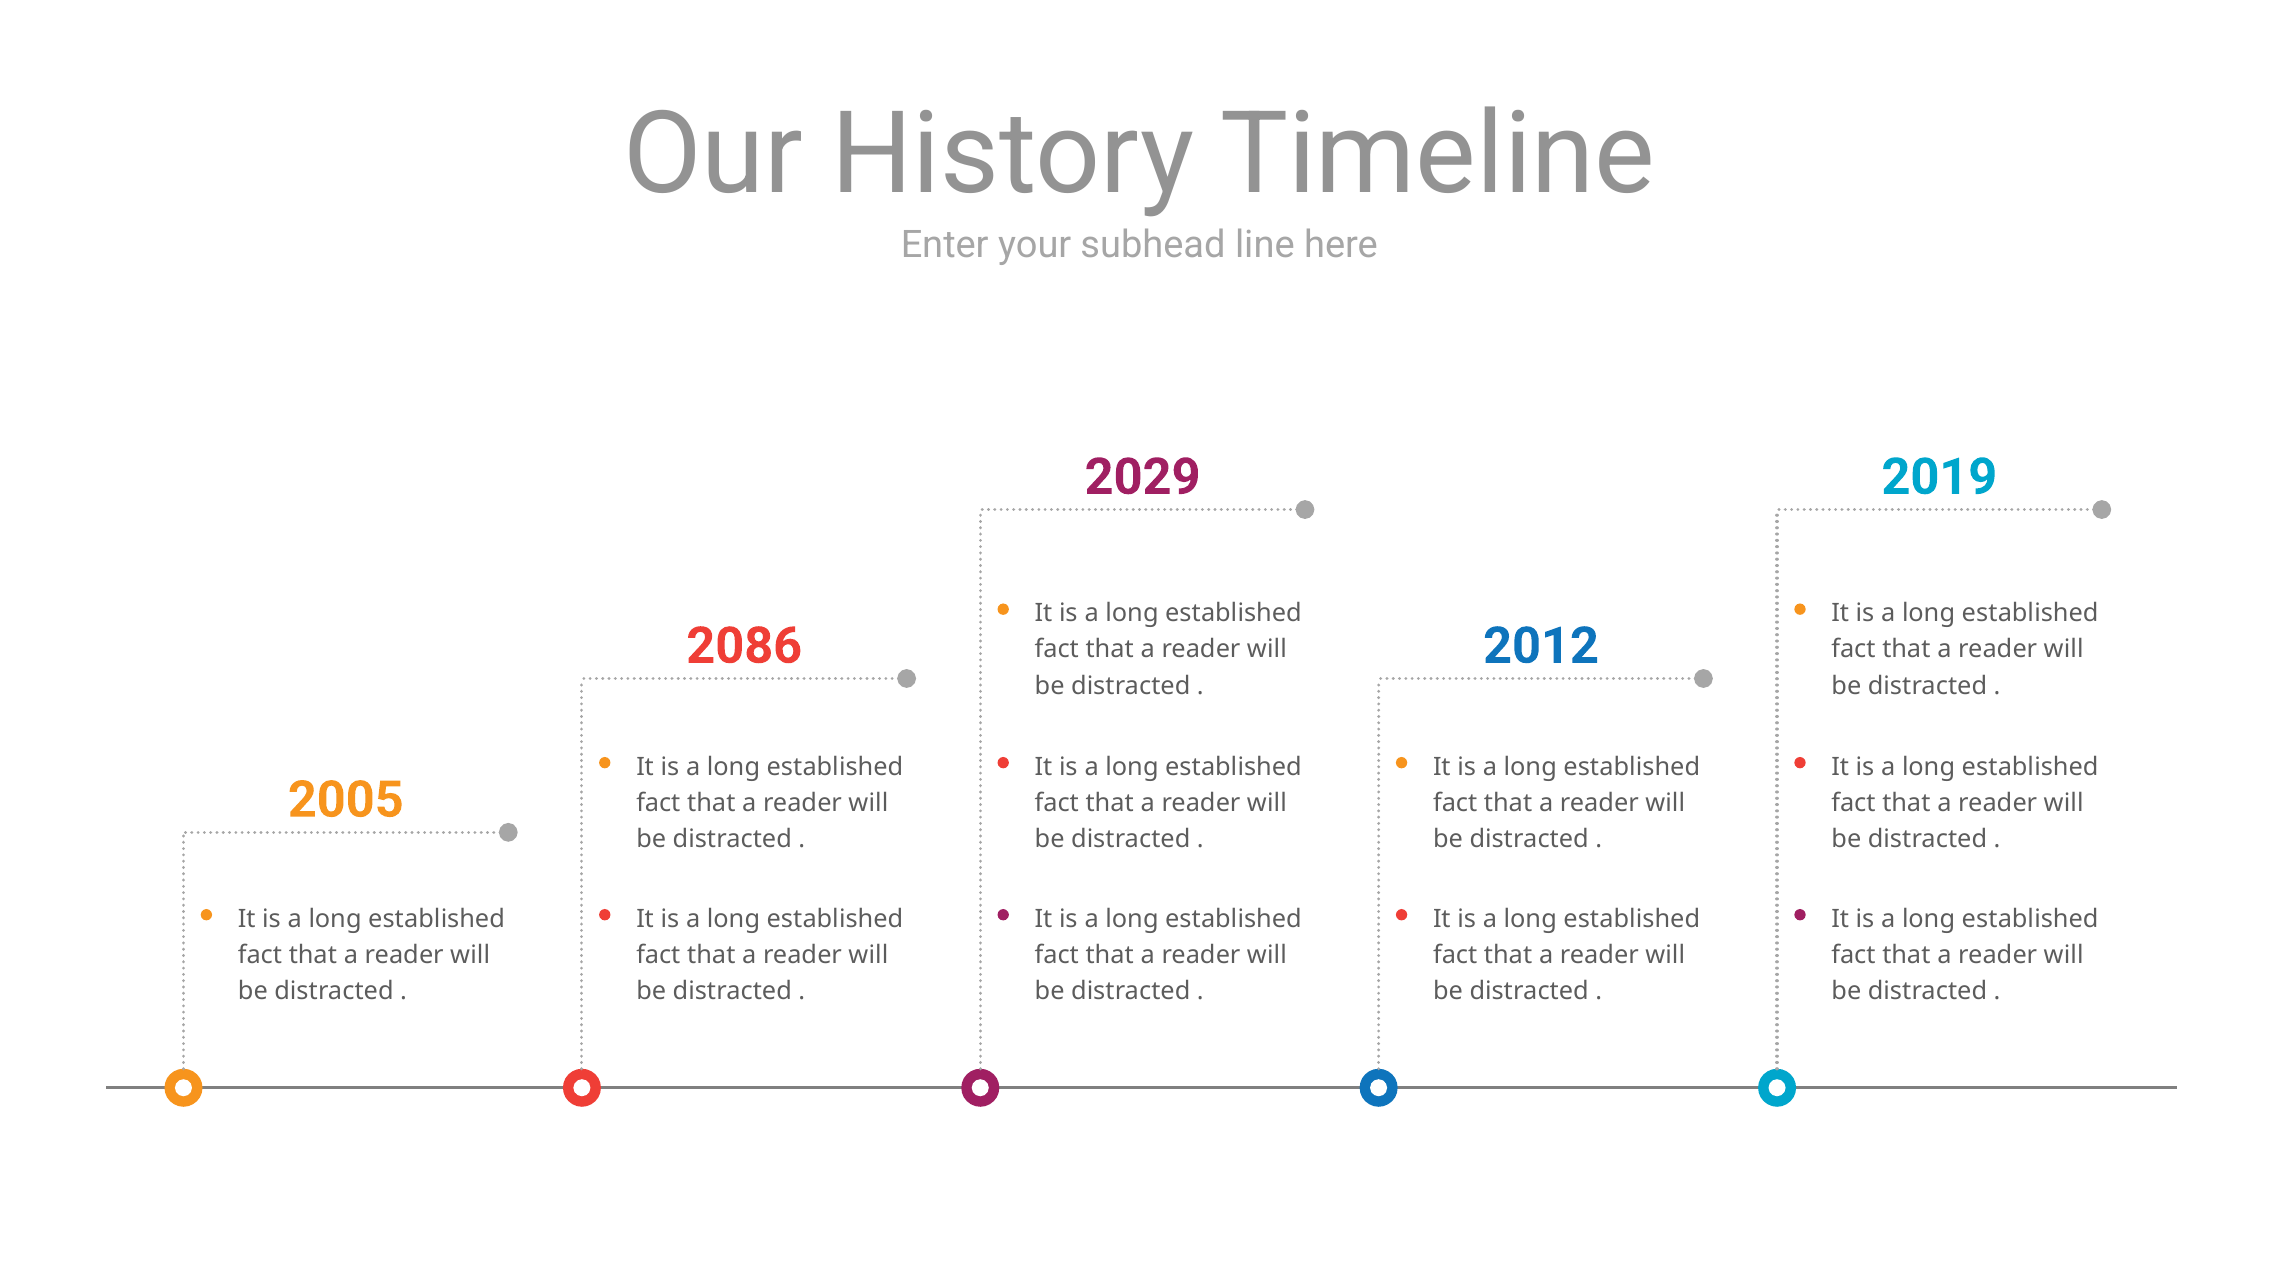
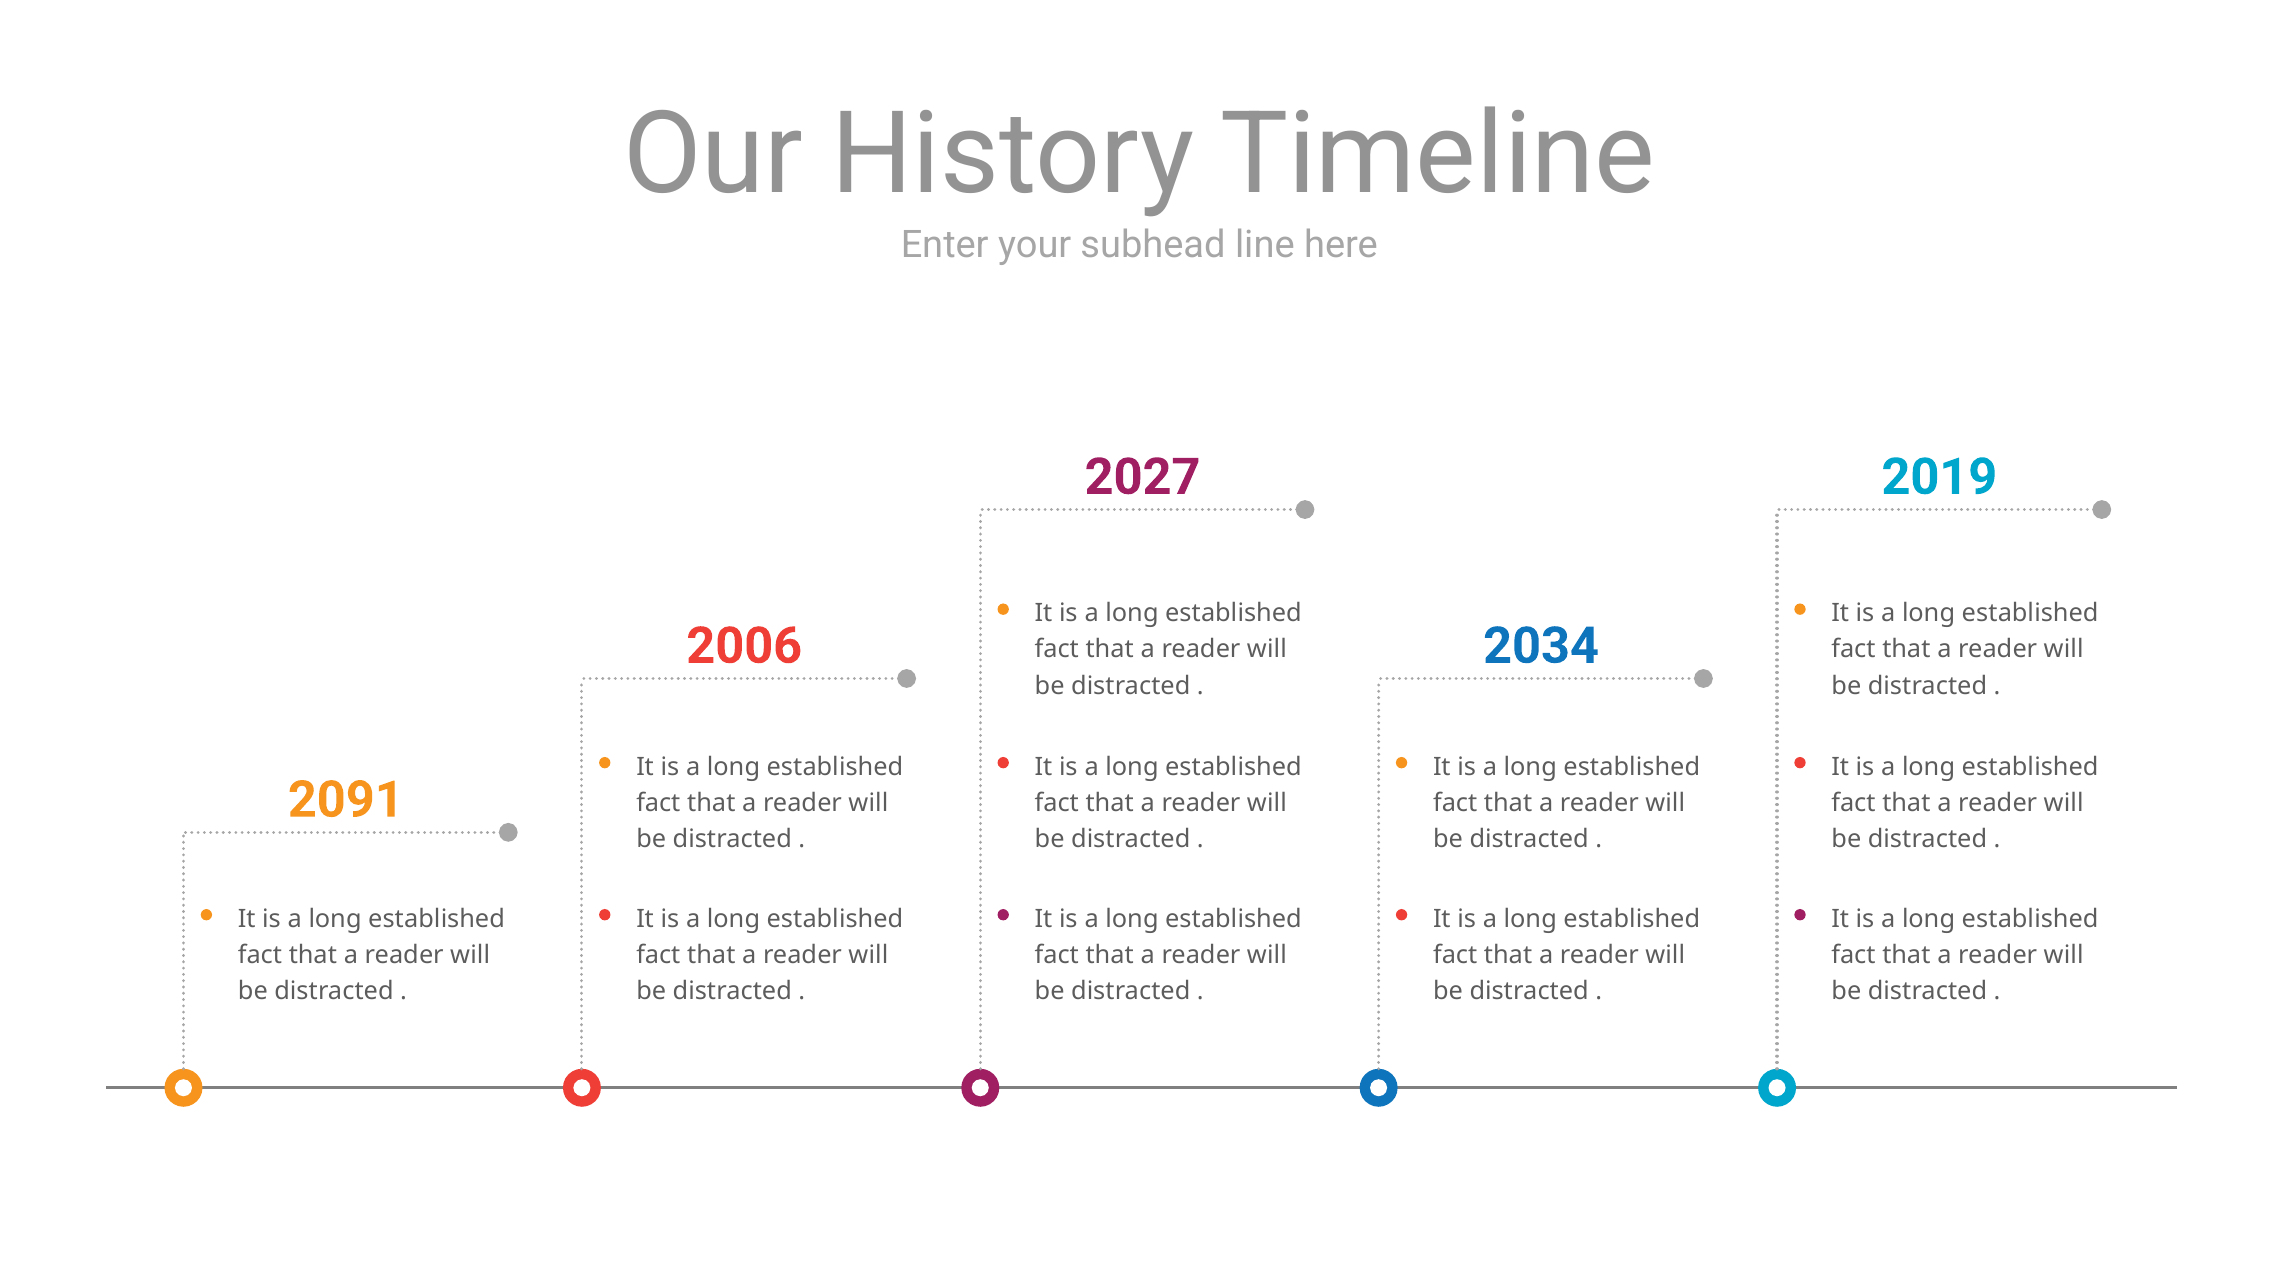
2029: 2029 -> 2027
2086: 2086 -> 2006
2012: 2012 -> 2034
2005: 2005 -> 2091
